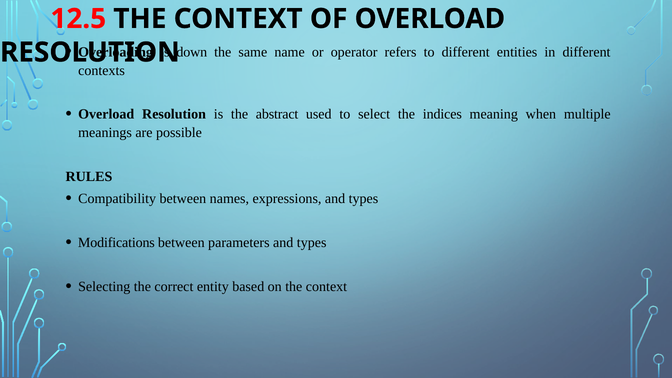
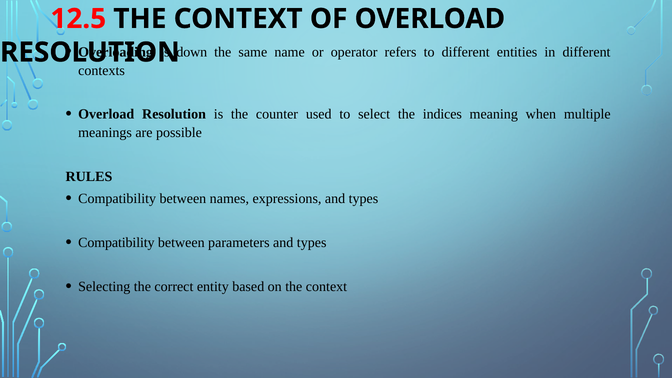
abstract: abstract -> counter
Modifications at (116, 243): Modifications -> Compatibility
